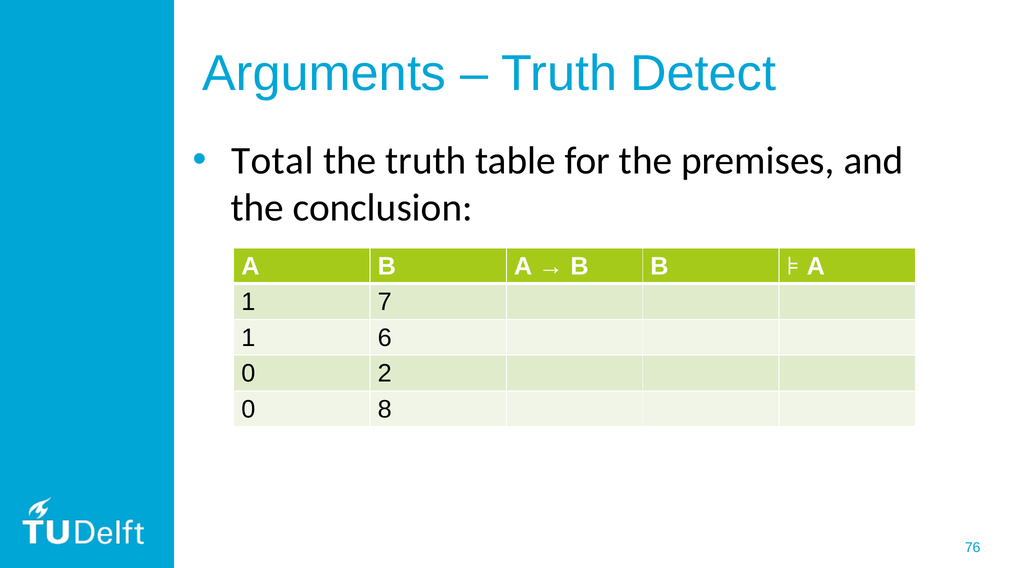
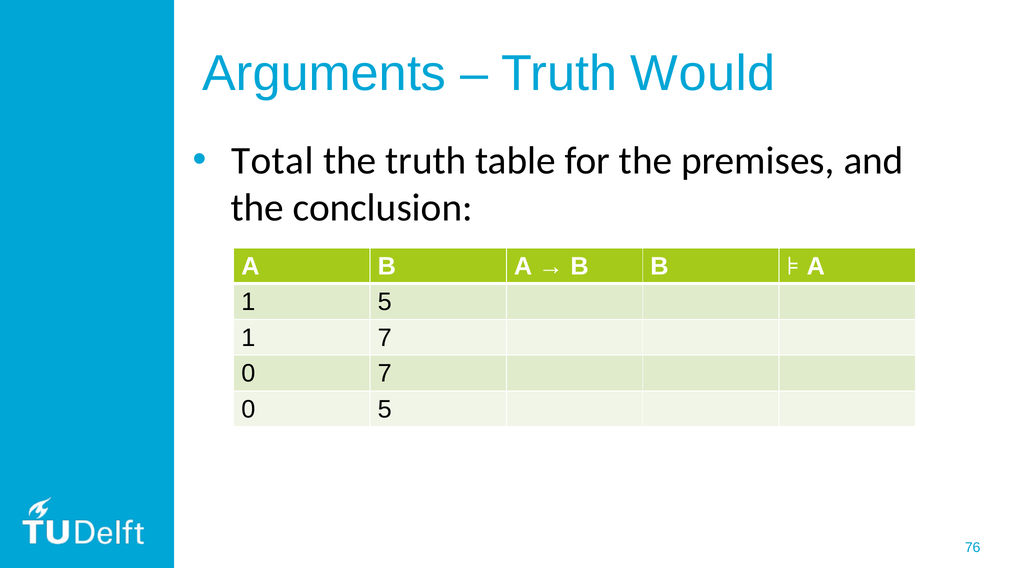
Detect: Detect -> Would
1 7: 7 -> 5
1 6: 6 -> 7
0 2: 2 -> 7
0 8: 8 -> 5
